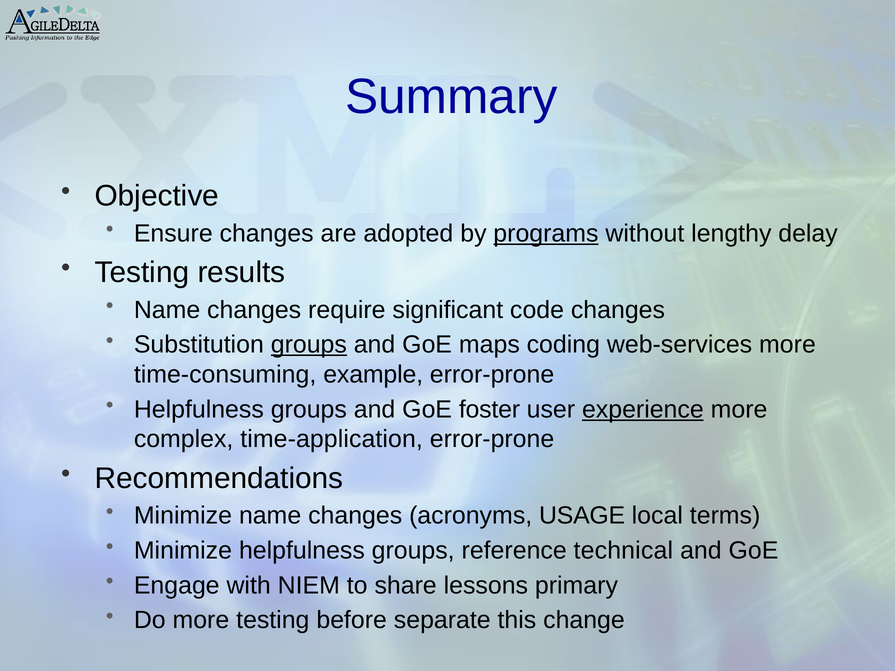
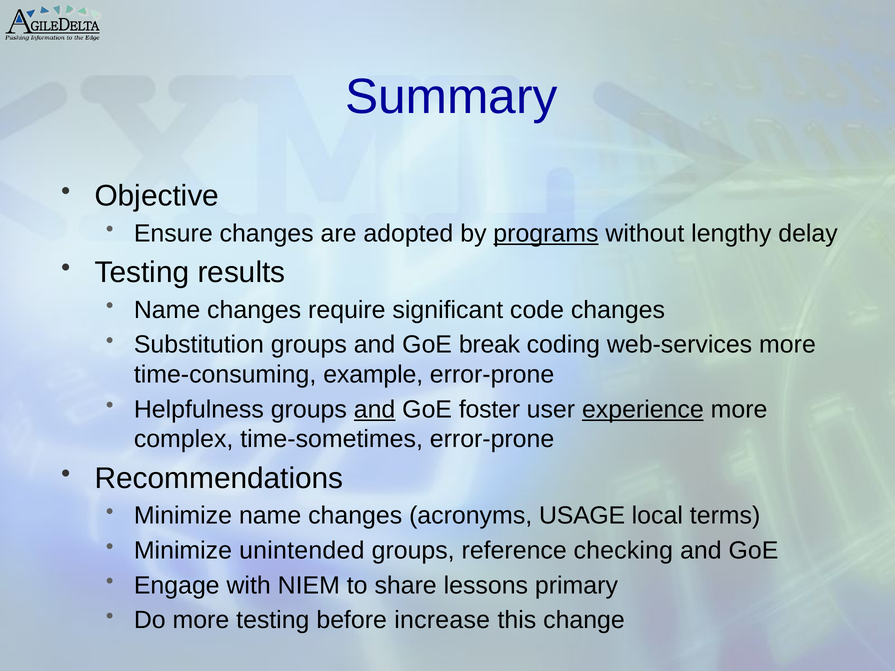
groups at (309, 345) underline: present -> none
maps: maps -> break
and at (375, 409) underline: none -> present
time-application: time-application -> time-sometimes
Minimize helpfulness: helpfulness -> unintended
technical: technical -> checking
separate: separate -> increase
